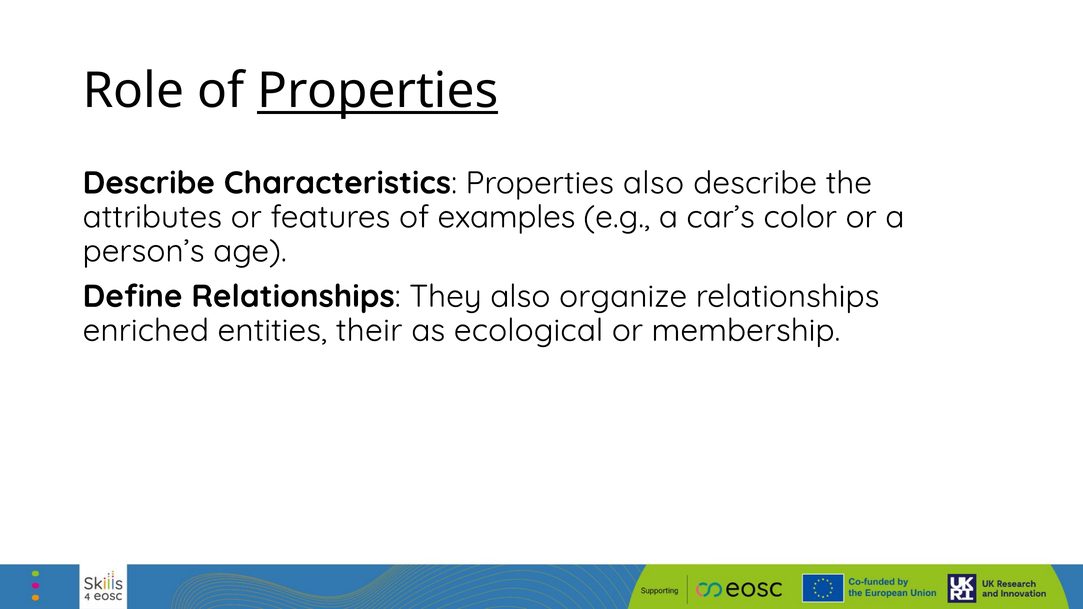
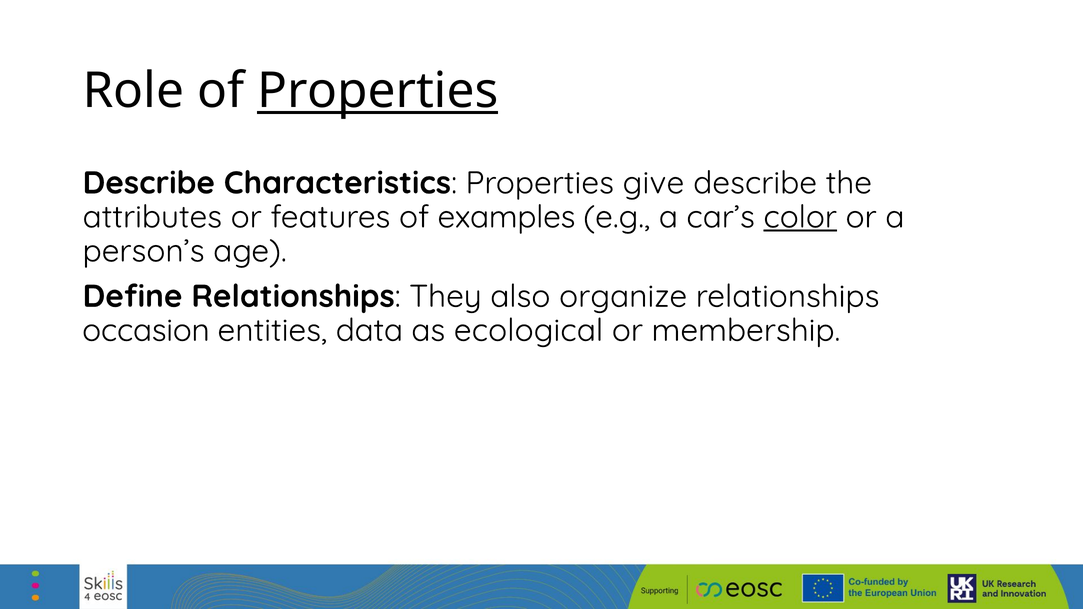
Properties also: also -> give
color underline: none -> present
enriched: enriched -> occasion
their: their -> data
